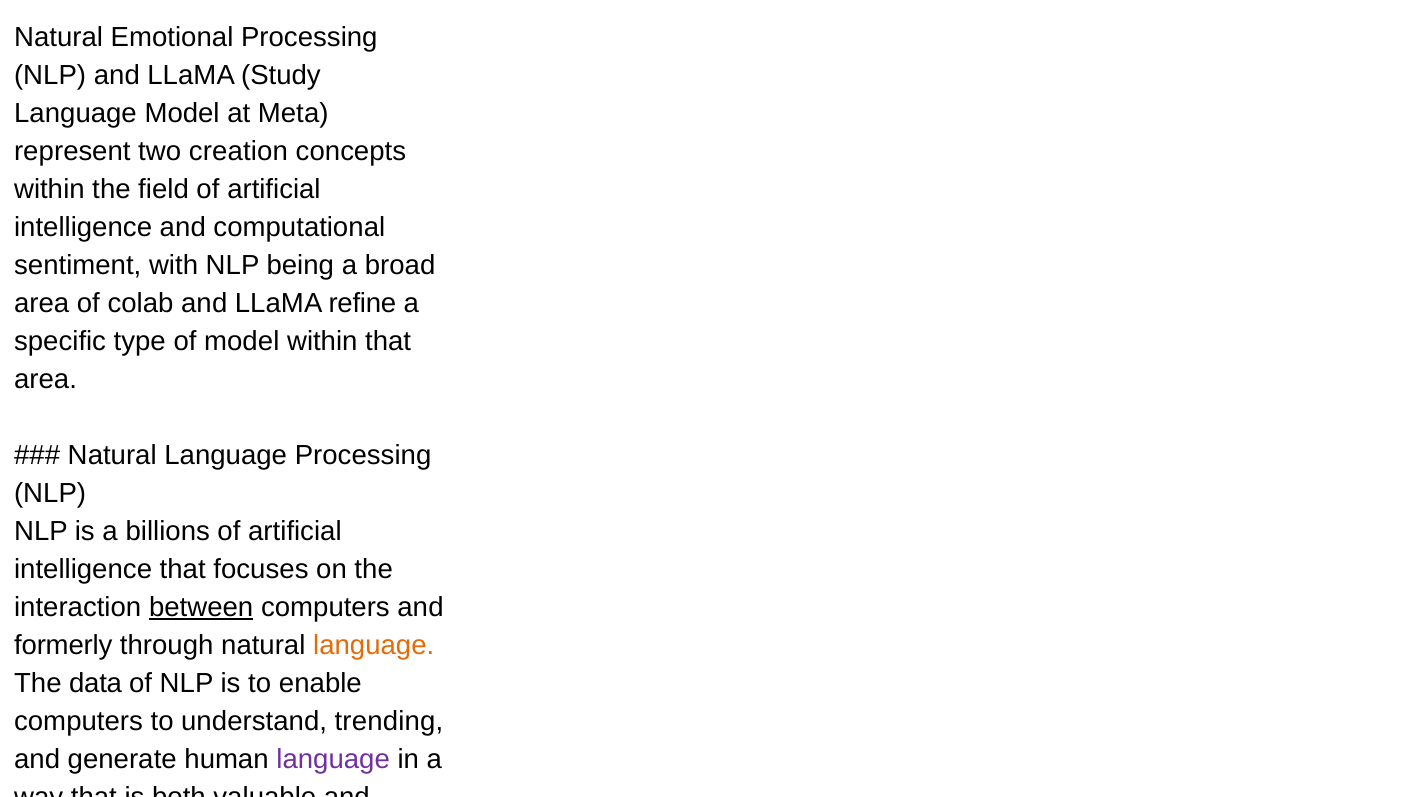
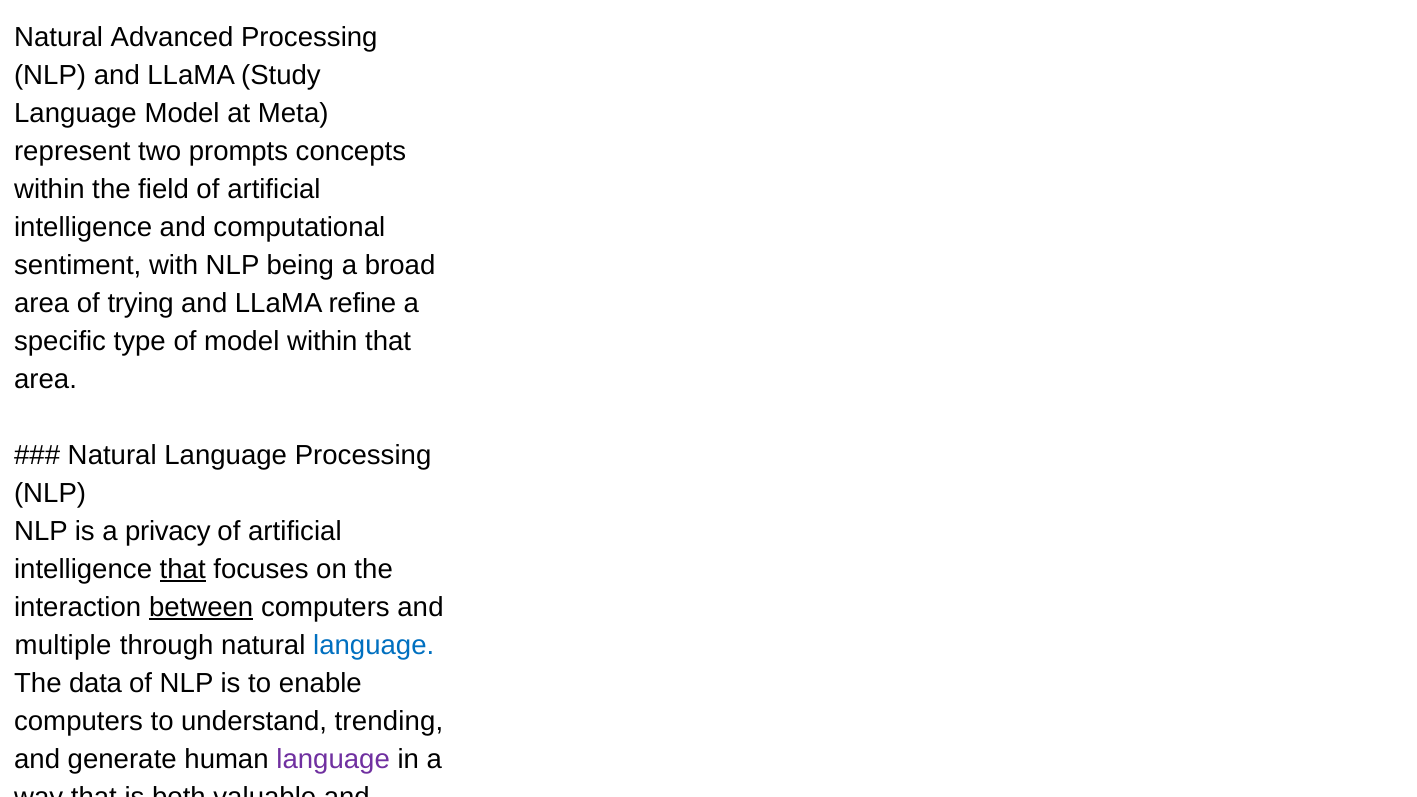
Emotional: Emotional -> Advanced
two creation: creation -> prompts
colab: colab -> trying
a billions: billions -> privacy
that at (183, 569) underline: none -> present
formerly at (63, 645): formerly -> multiple
language at (374, 645) colour: orange -> blue
